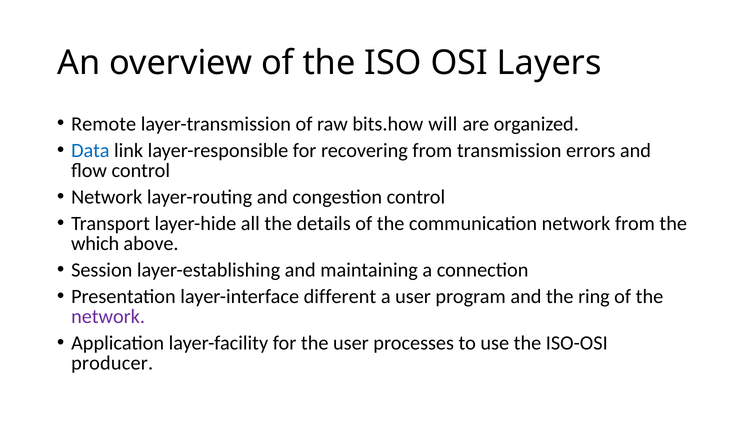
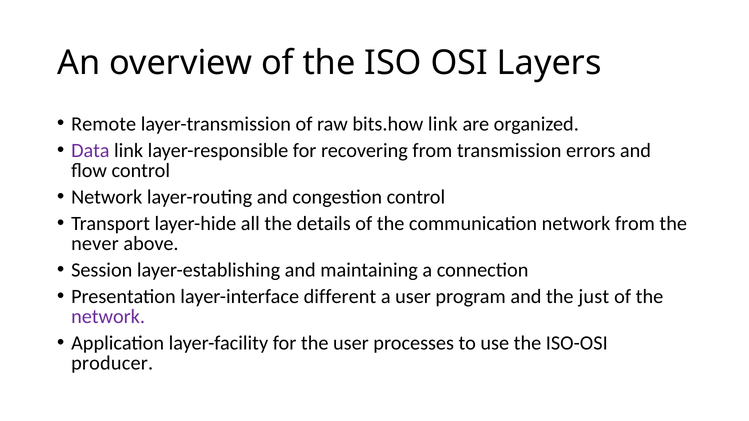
bits.how will: will -> link
Data colour: blue -> purple
which: which -> never
ring: ring -> just
